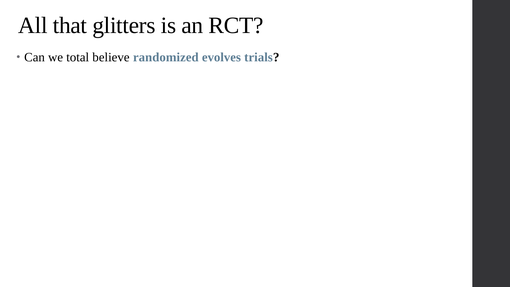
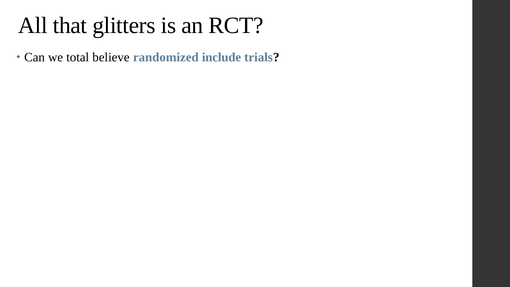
evolves: evolves -> include
